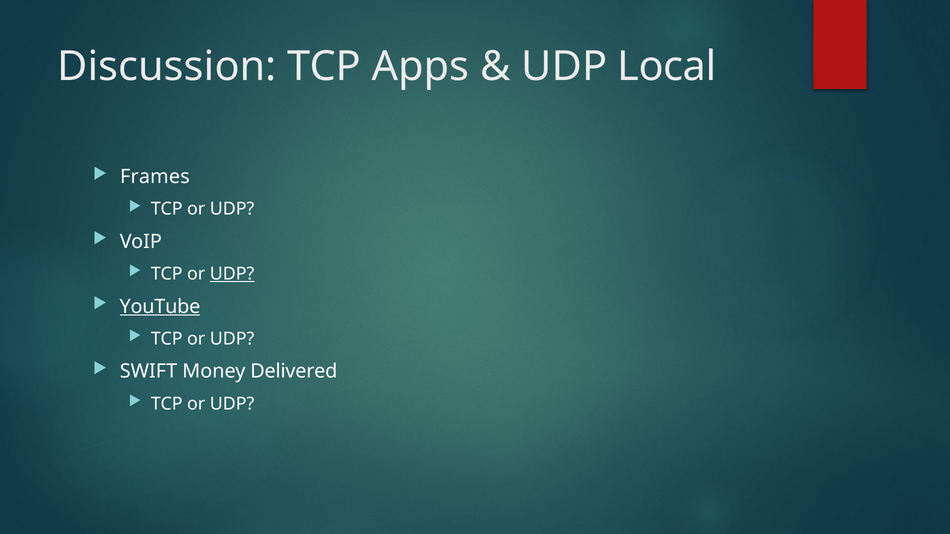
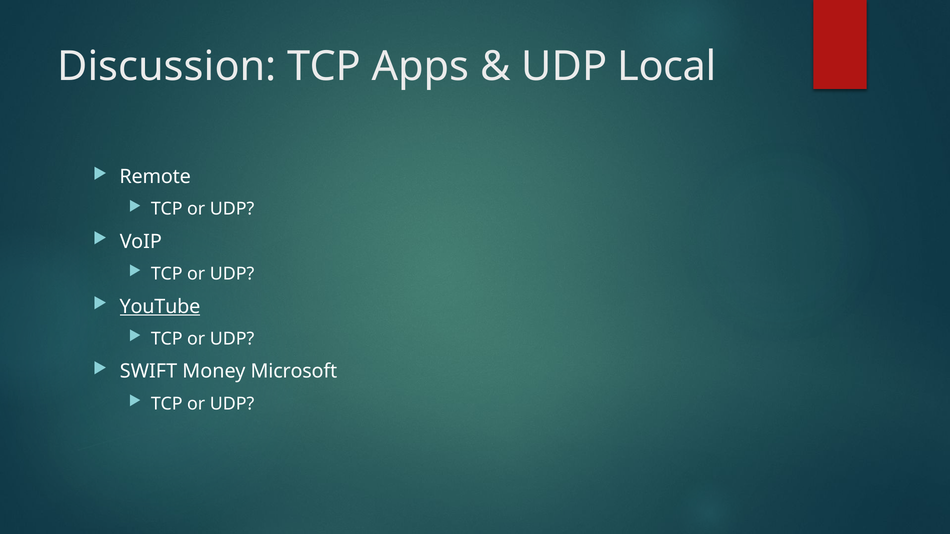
Frames: Frames -> Remote
UDP at (232, 274) underline: present -> none
Delivered: Delivered -> Microsoft
